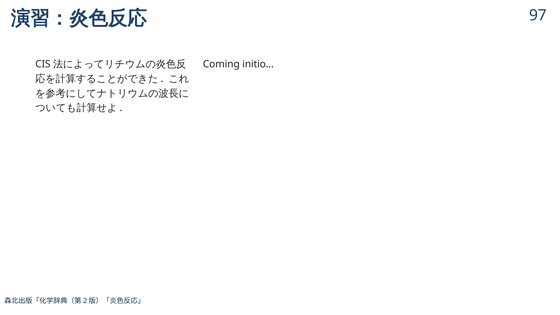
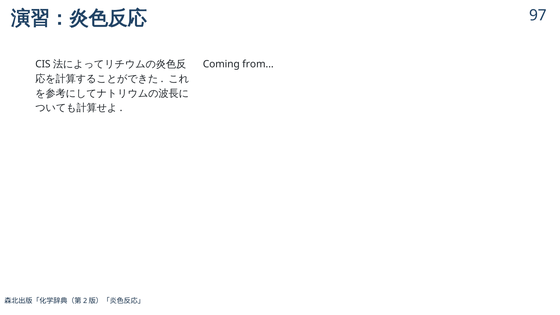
initio: initio -> from
